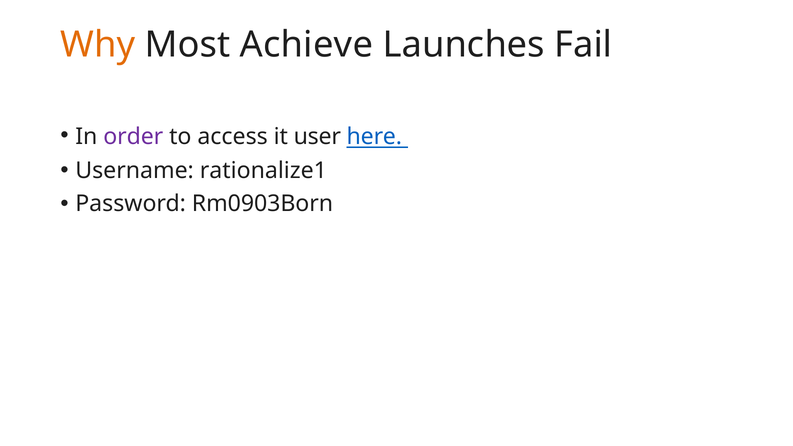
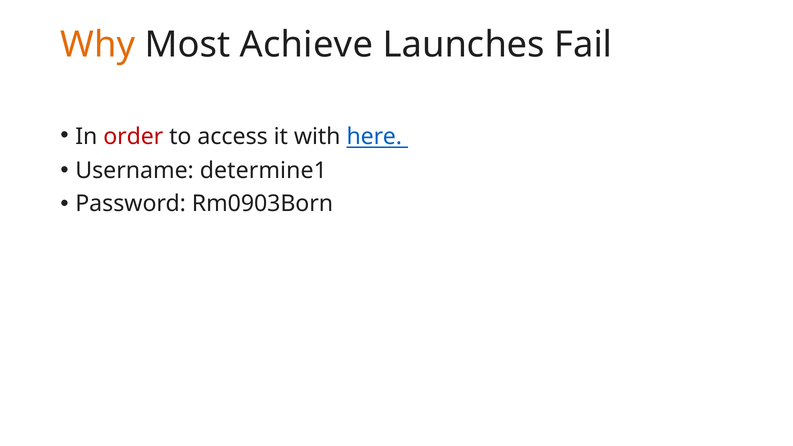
order colour: purple -> red
user: user -> with
rationalize1: rationalize1 -> determine1
